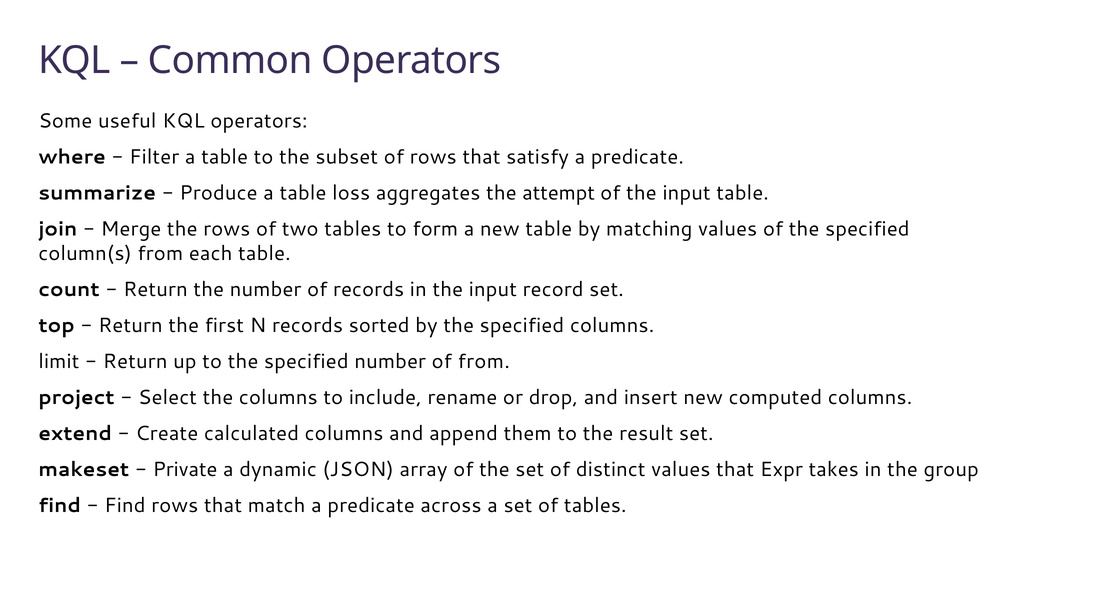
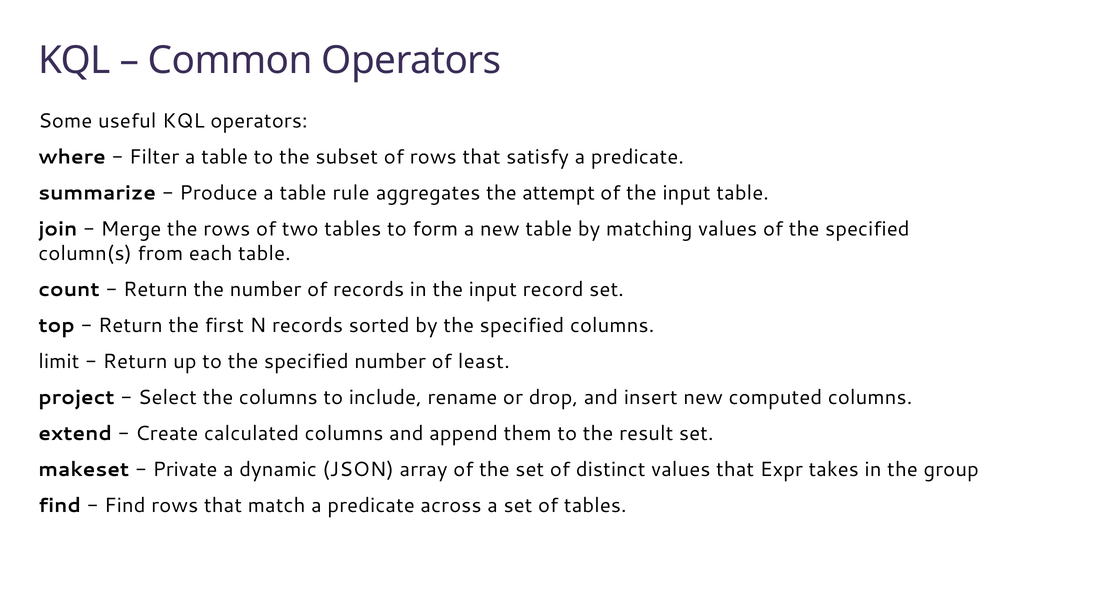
loss: loss -> rule
of from: from -> least
